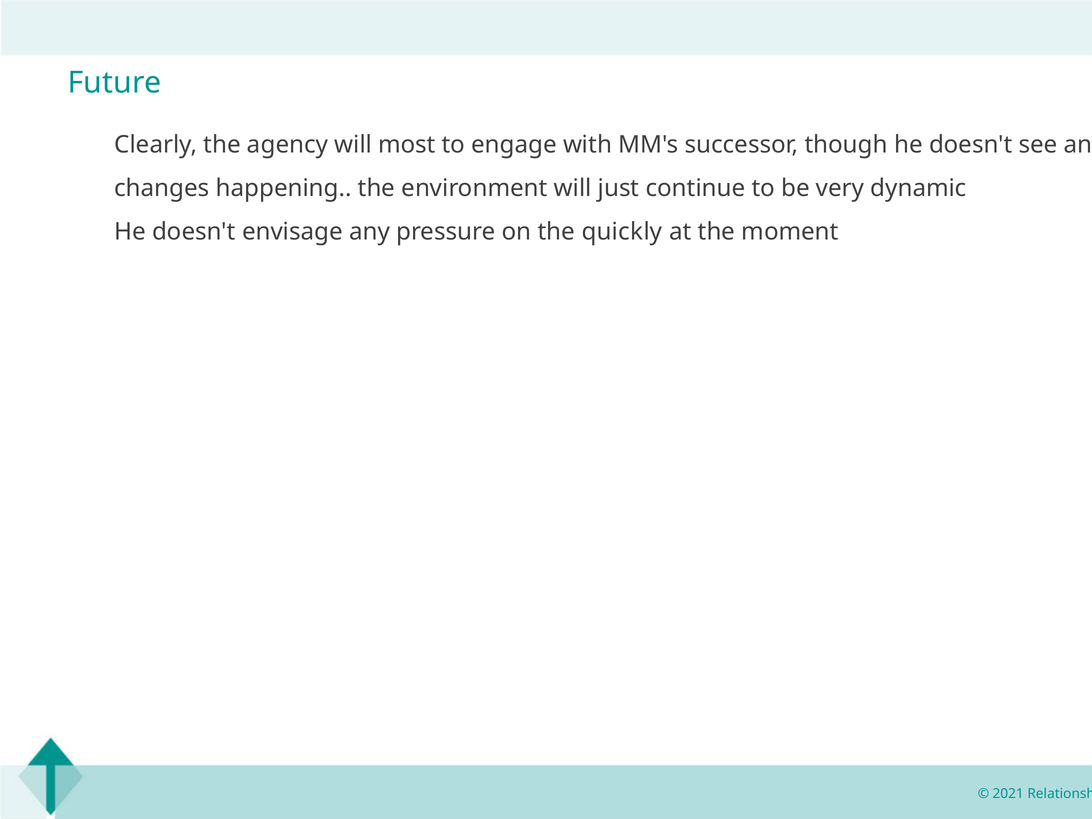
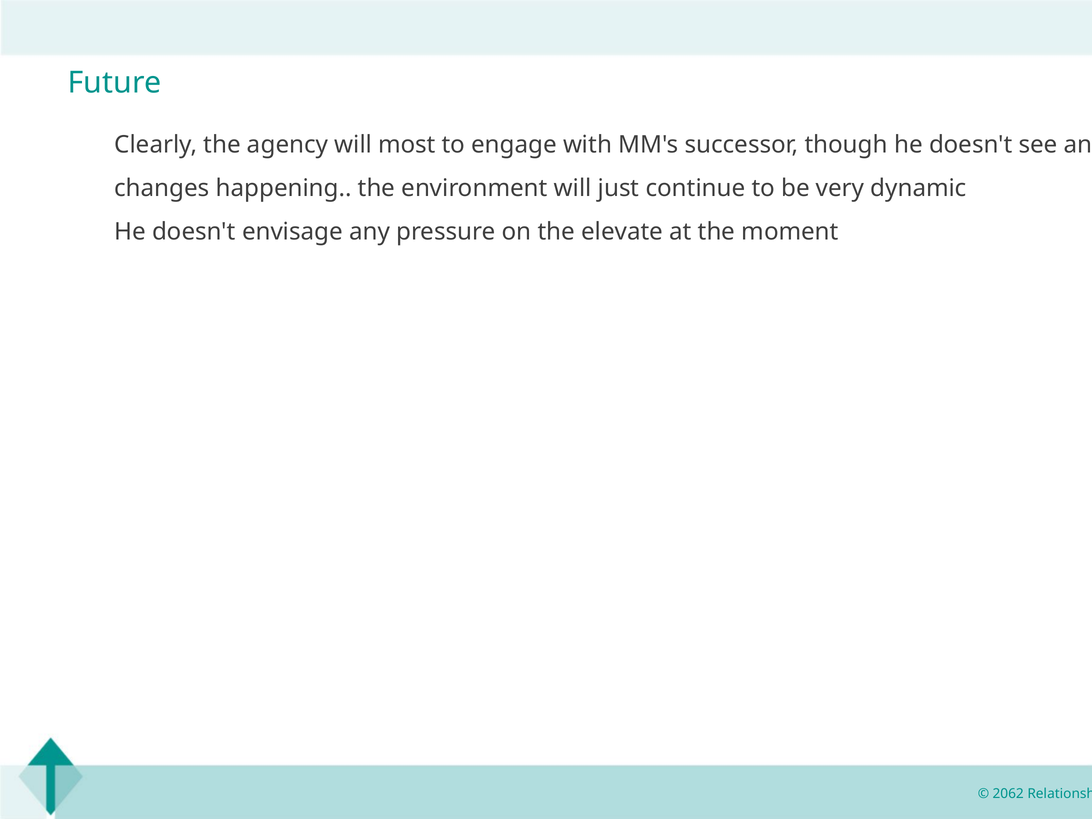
quickly: quickly -> elevate
2021: 2021 -> 2062
